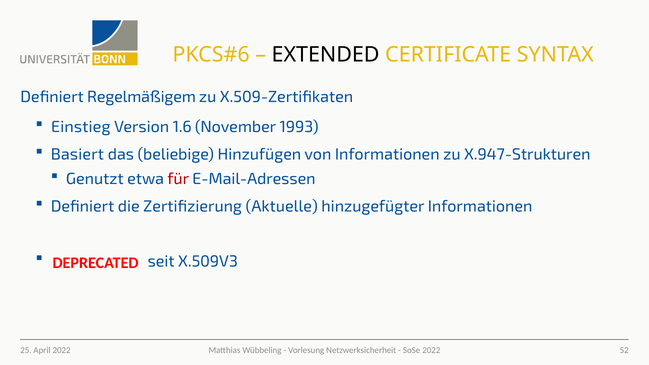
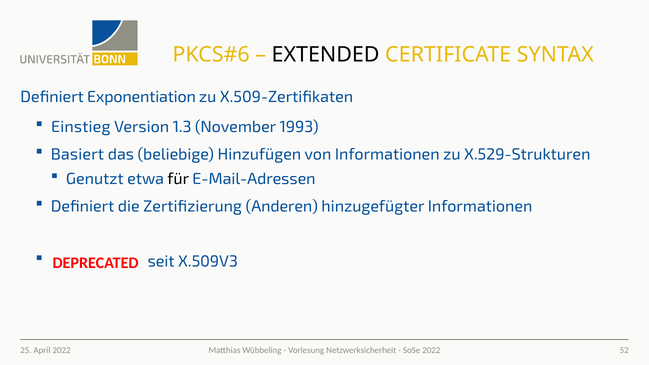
Regelmäßigem: Regelmäßigem -> Exponentiation
1.6: 1.6 -> 1.3
X.947-Strukturen: X.947-Strukturen -> X.529-Strukturen
für colour: red -> black
Aktuelle: Aktuelle -> Anderen
